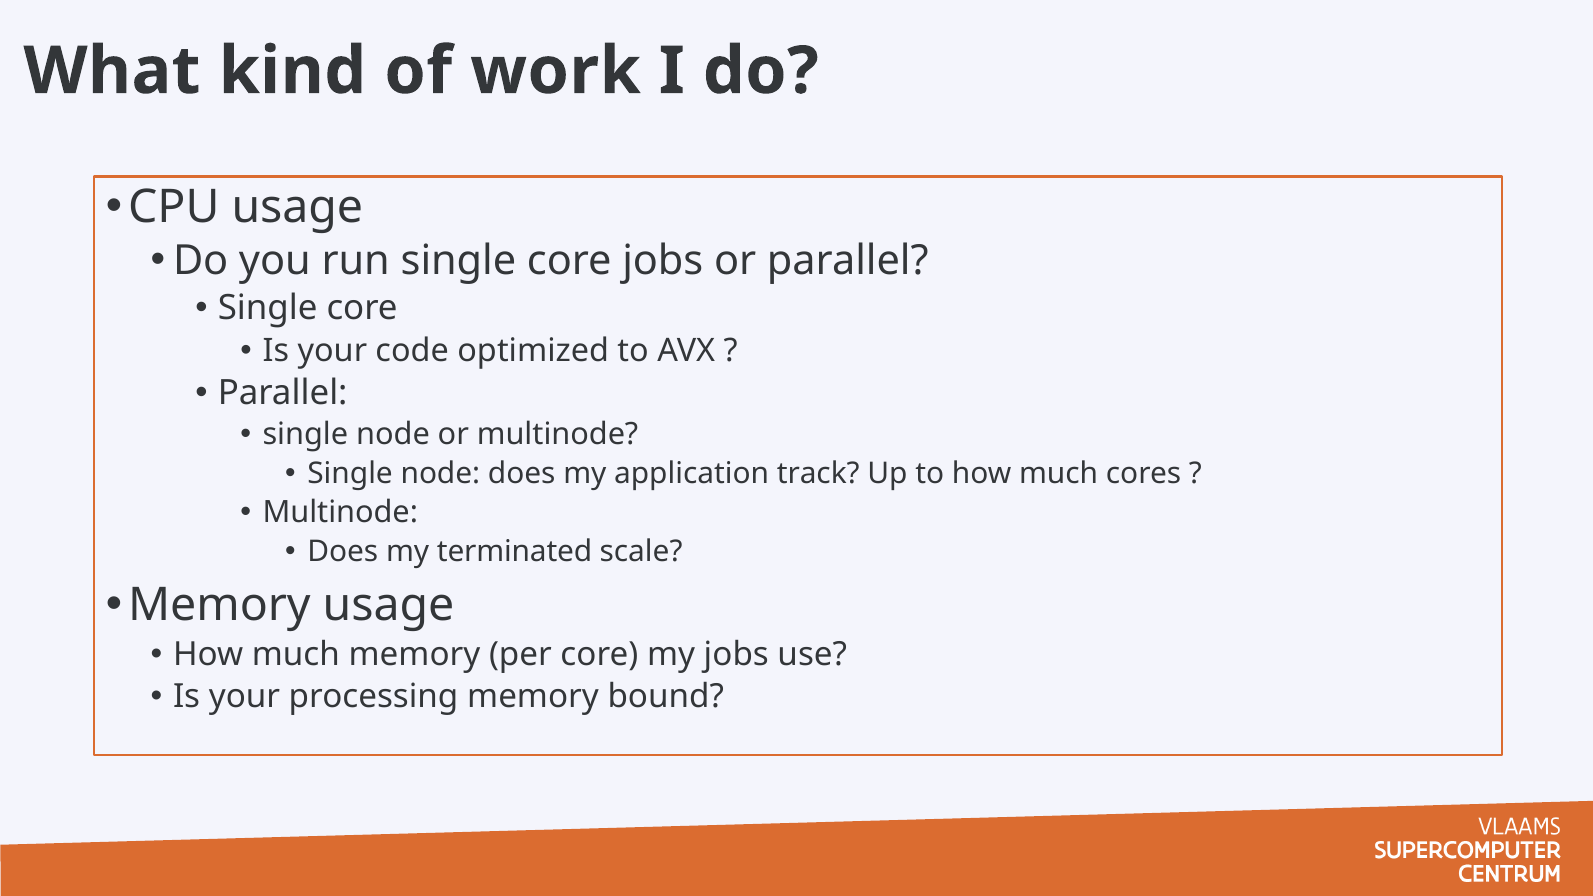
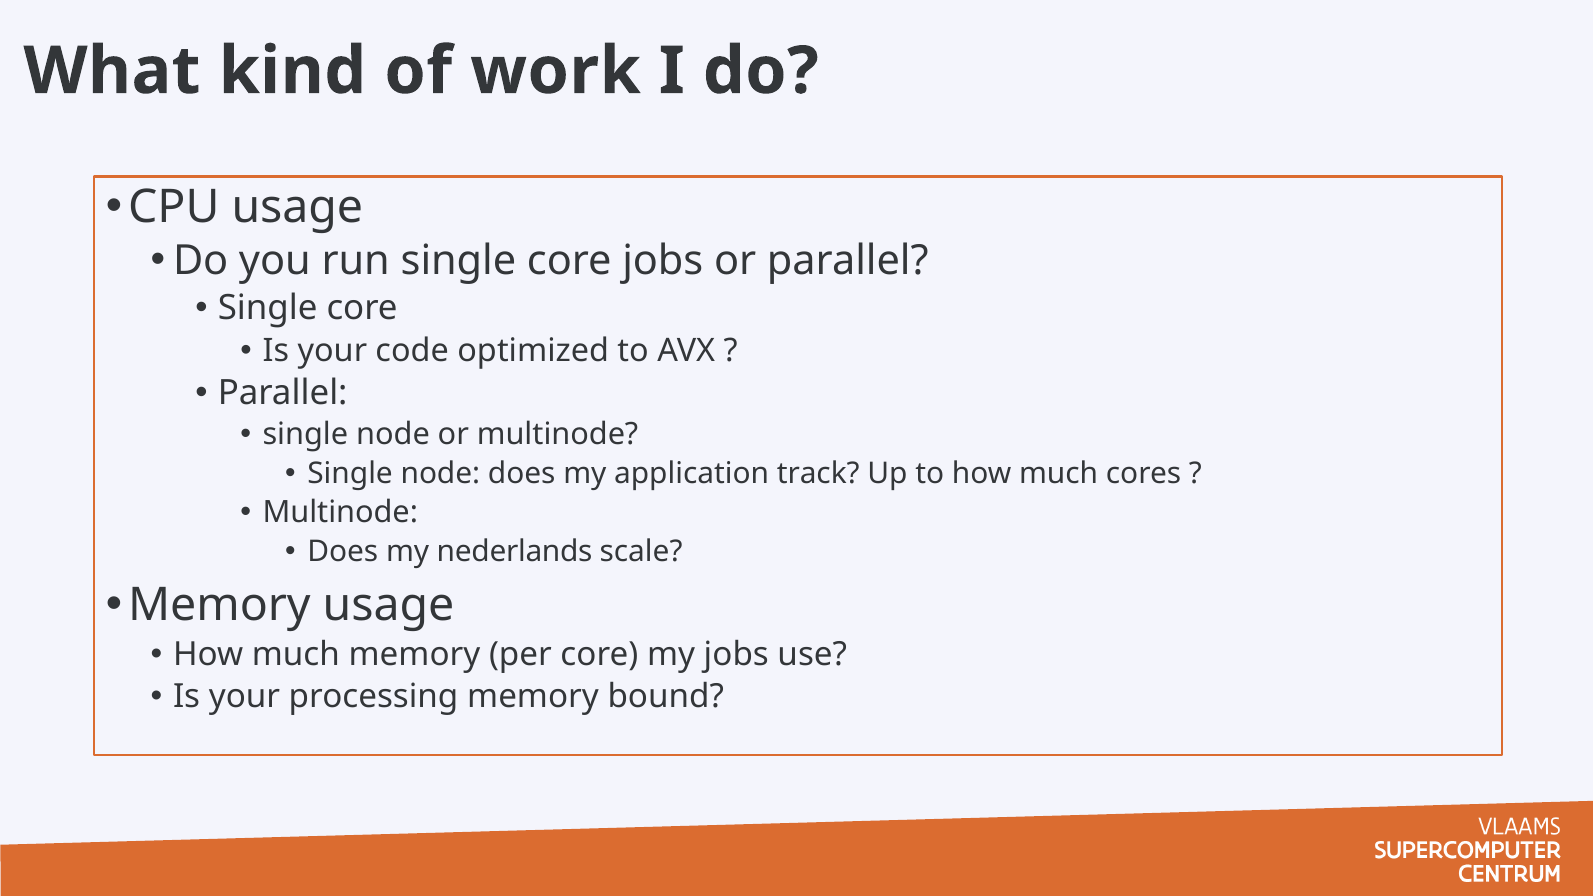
terminated: terminated -> nederlands
